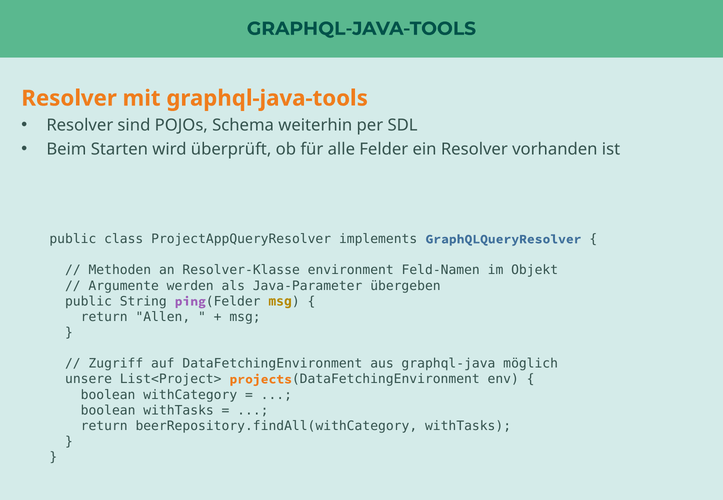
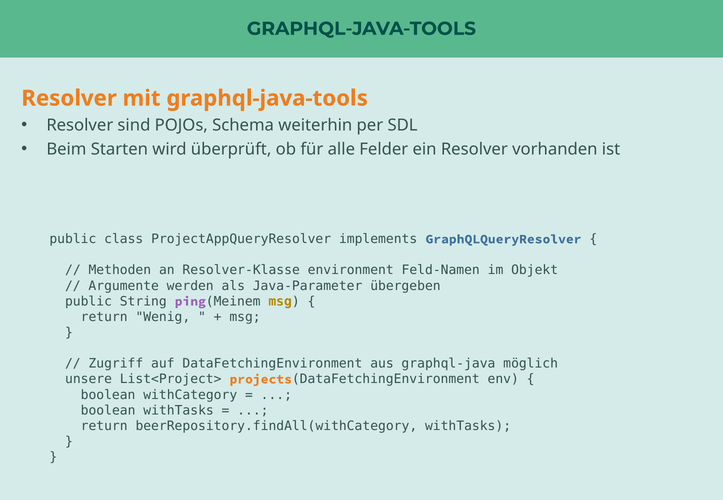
Felder at (233, 302): Felder -> Meinem
Allen: Allen -> Wenig
